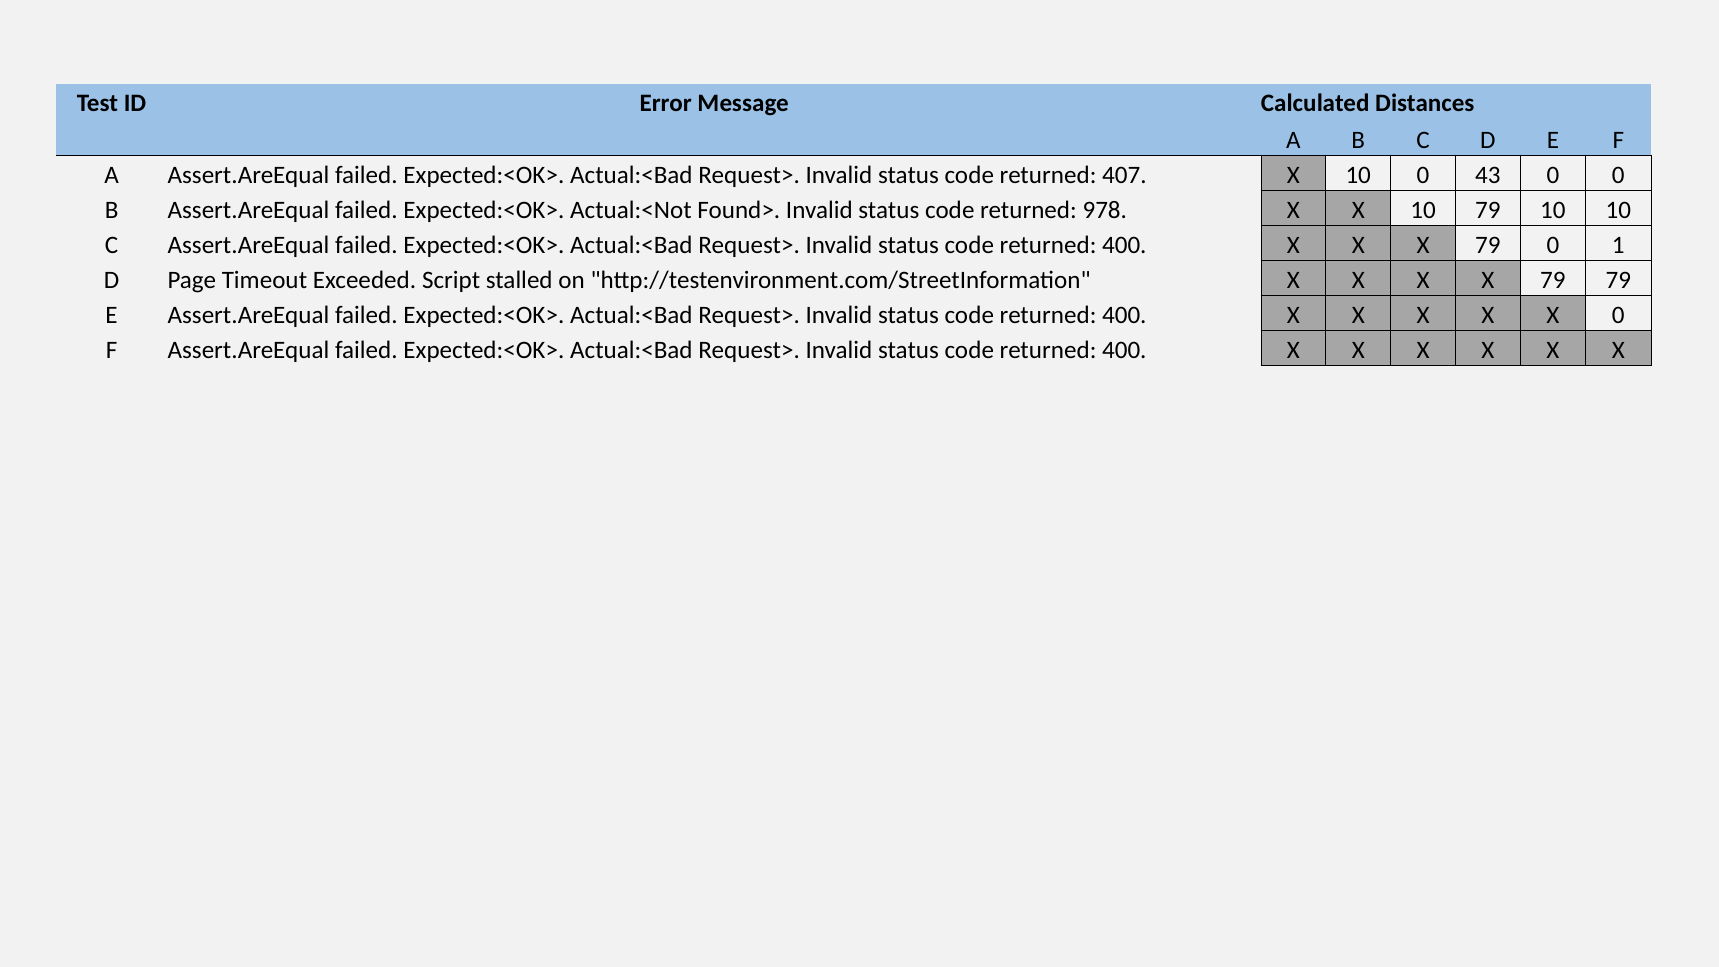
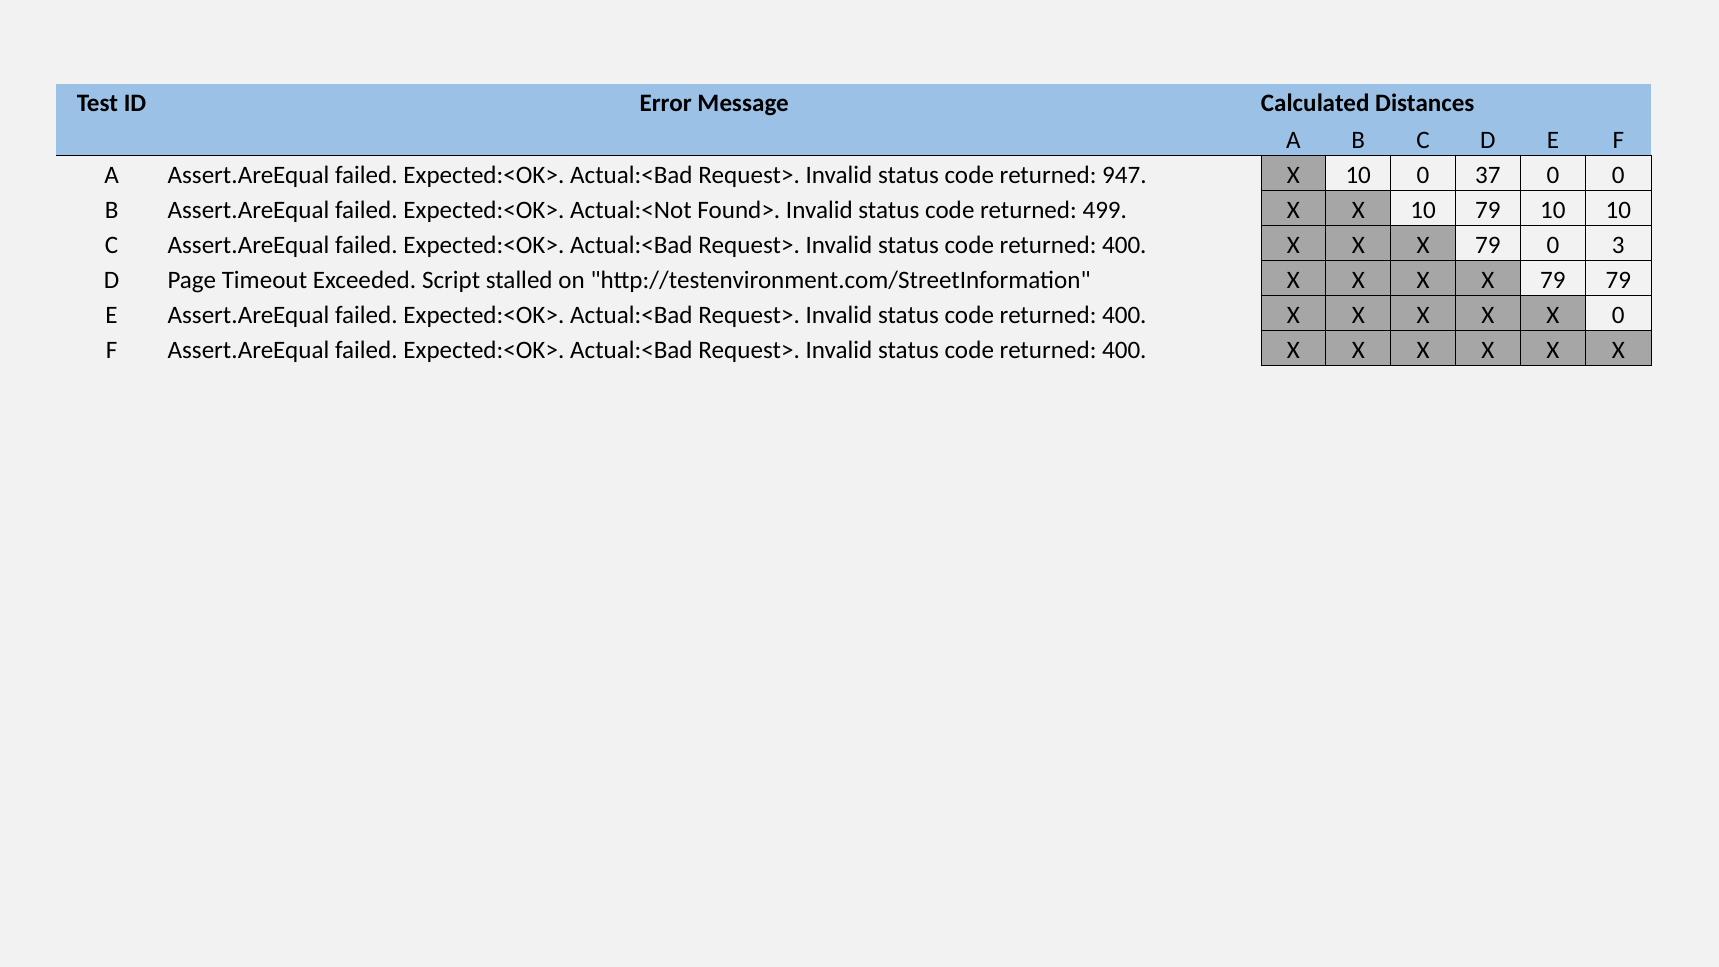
407: 407 -> 947
43: 43 -> 37
978: 978 -> 499
1: 1 -> 3
